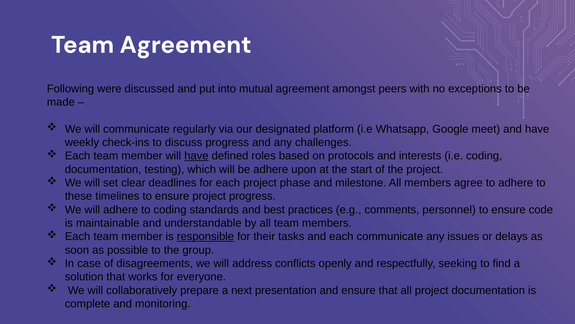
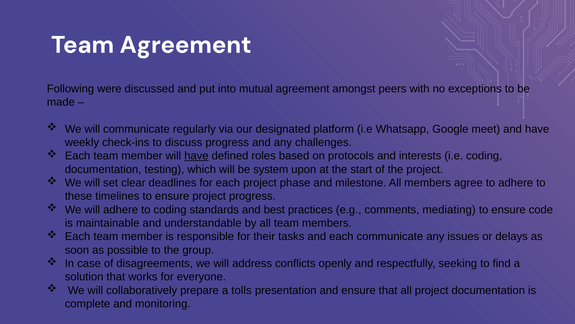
be adhere: adhere -> system
personnel: personnel -> mediating
responsible underline: present -> none
next: next -> tolls
